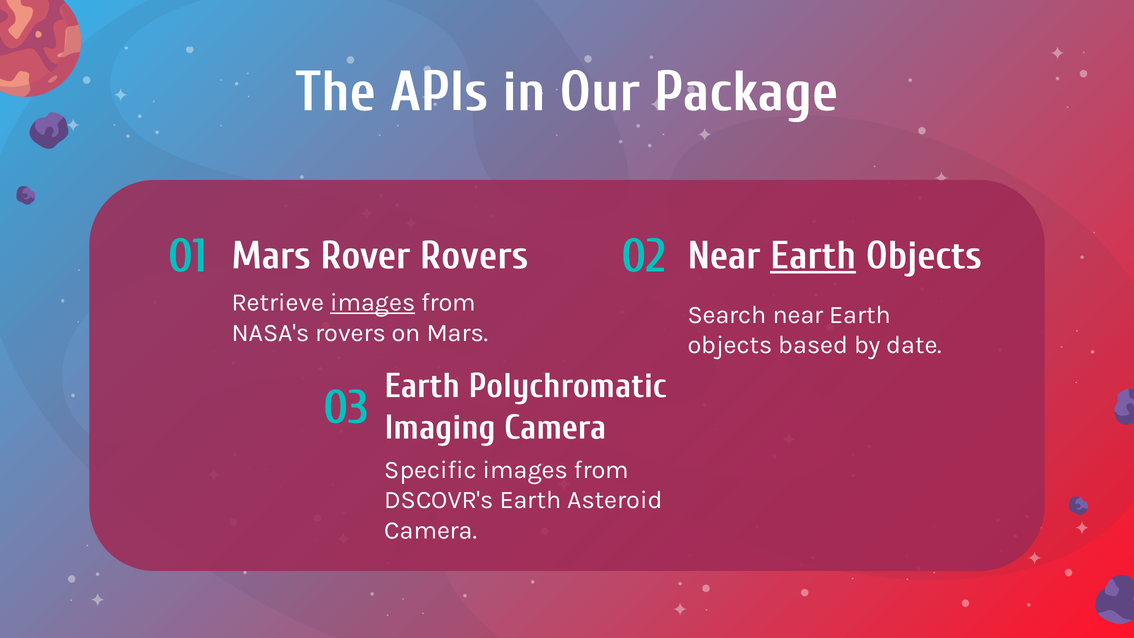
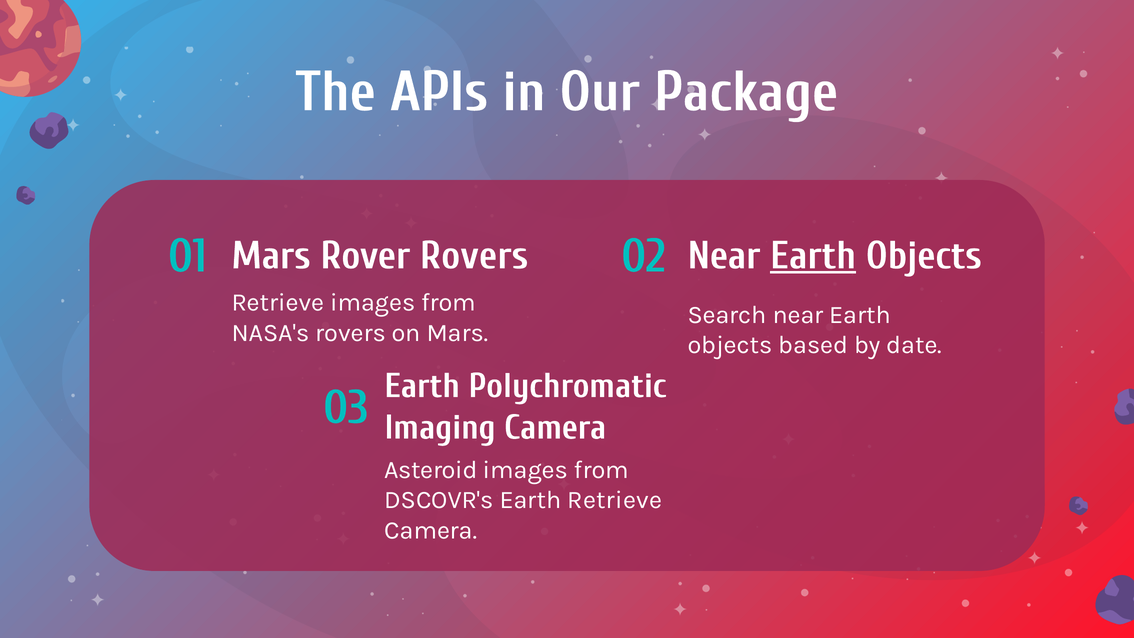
images at (373, 303) underline: present -> none
Specific: Specific -> Asteroid
Earth Asteroid: Asteroid -> Retrieve
